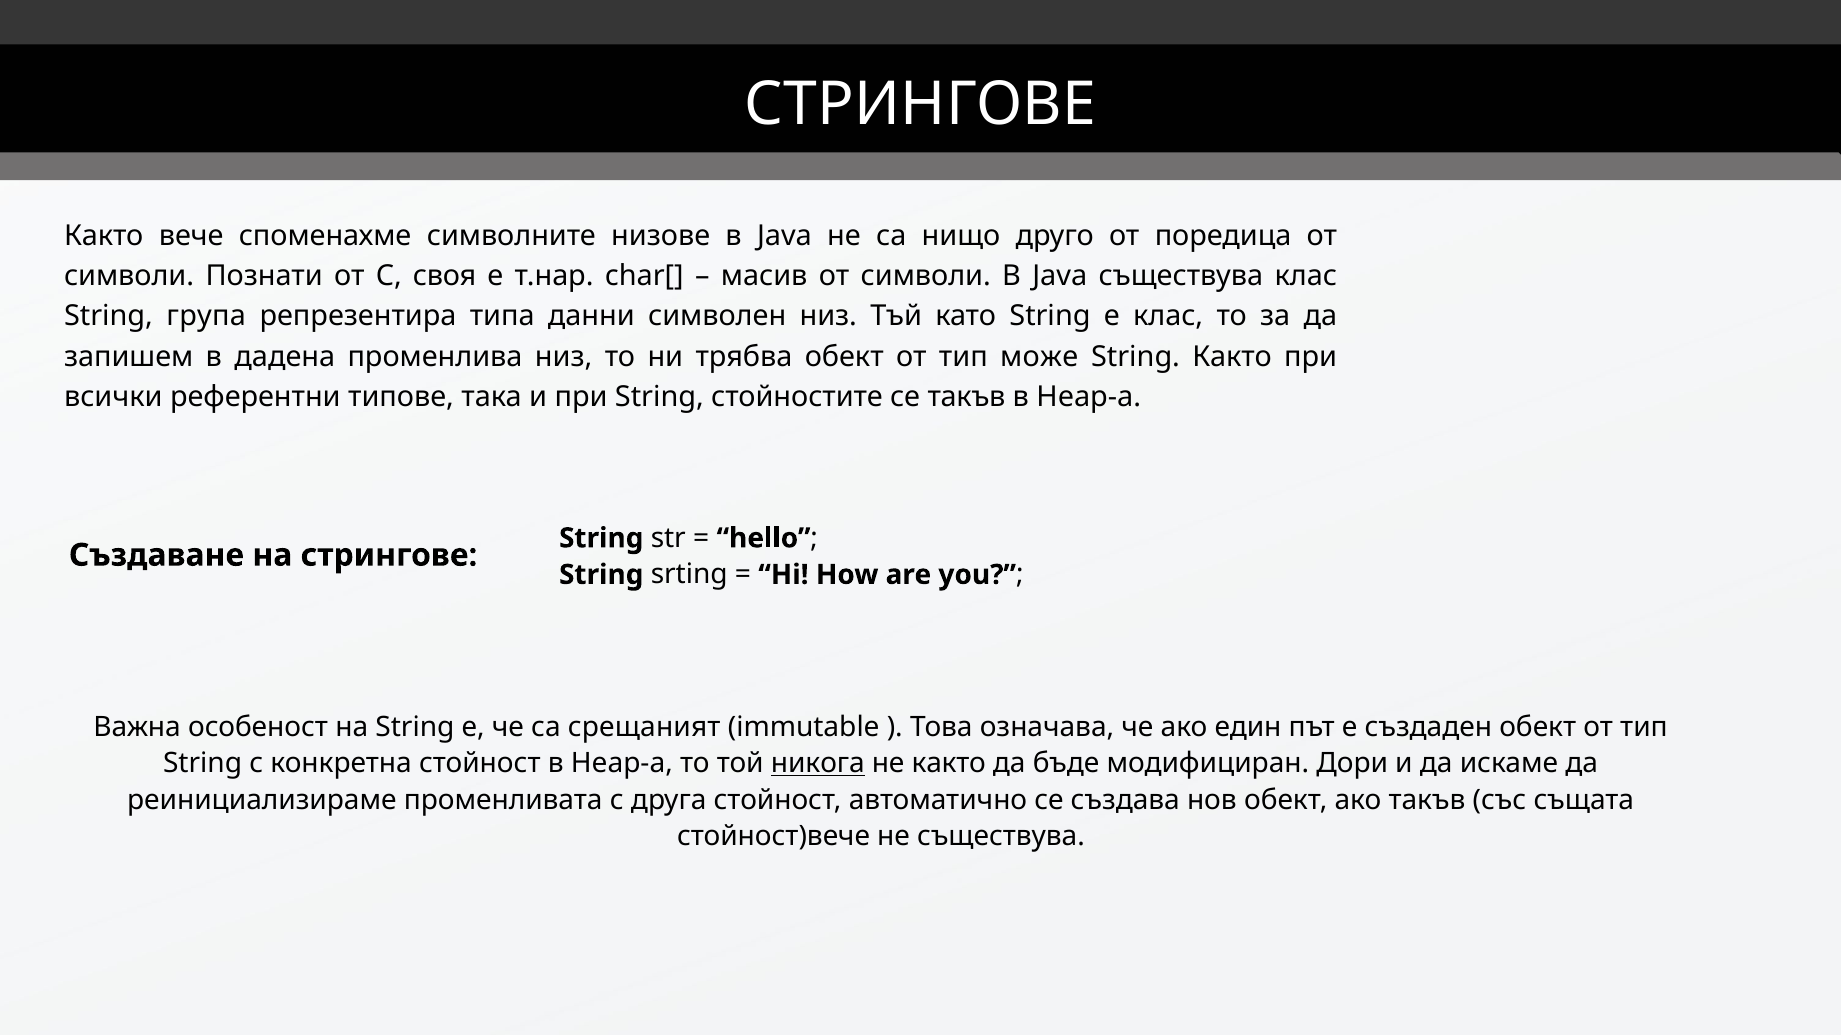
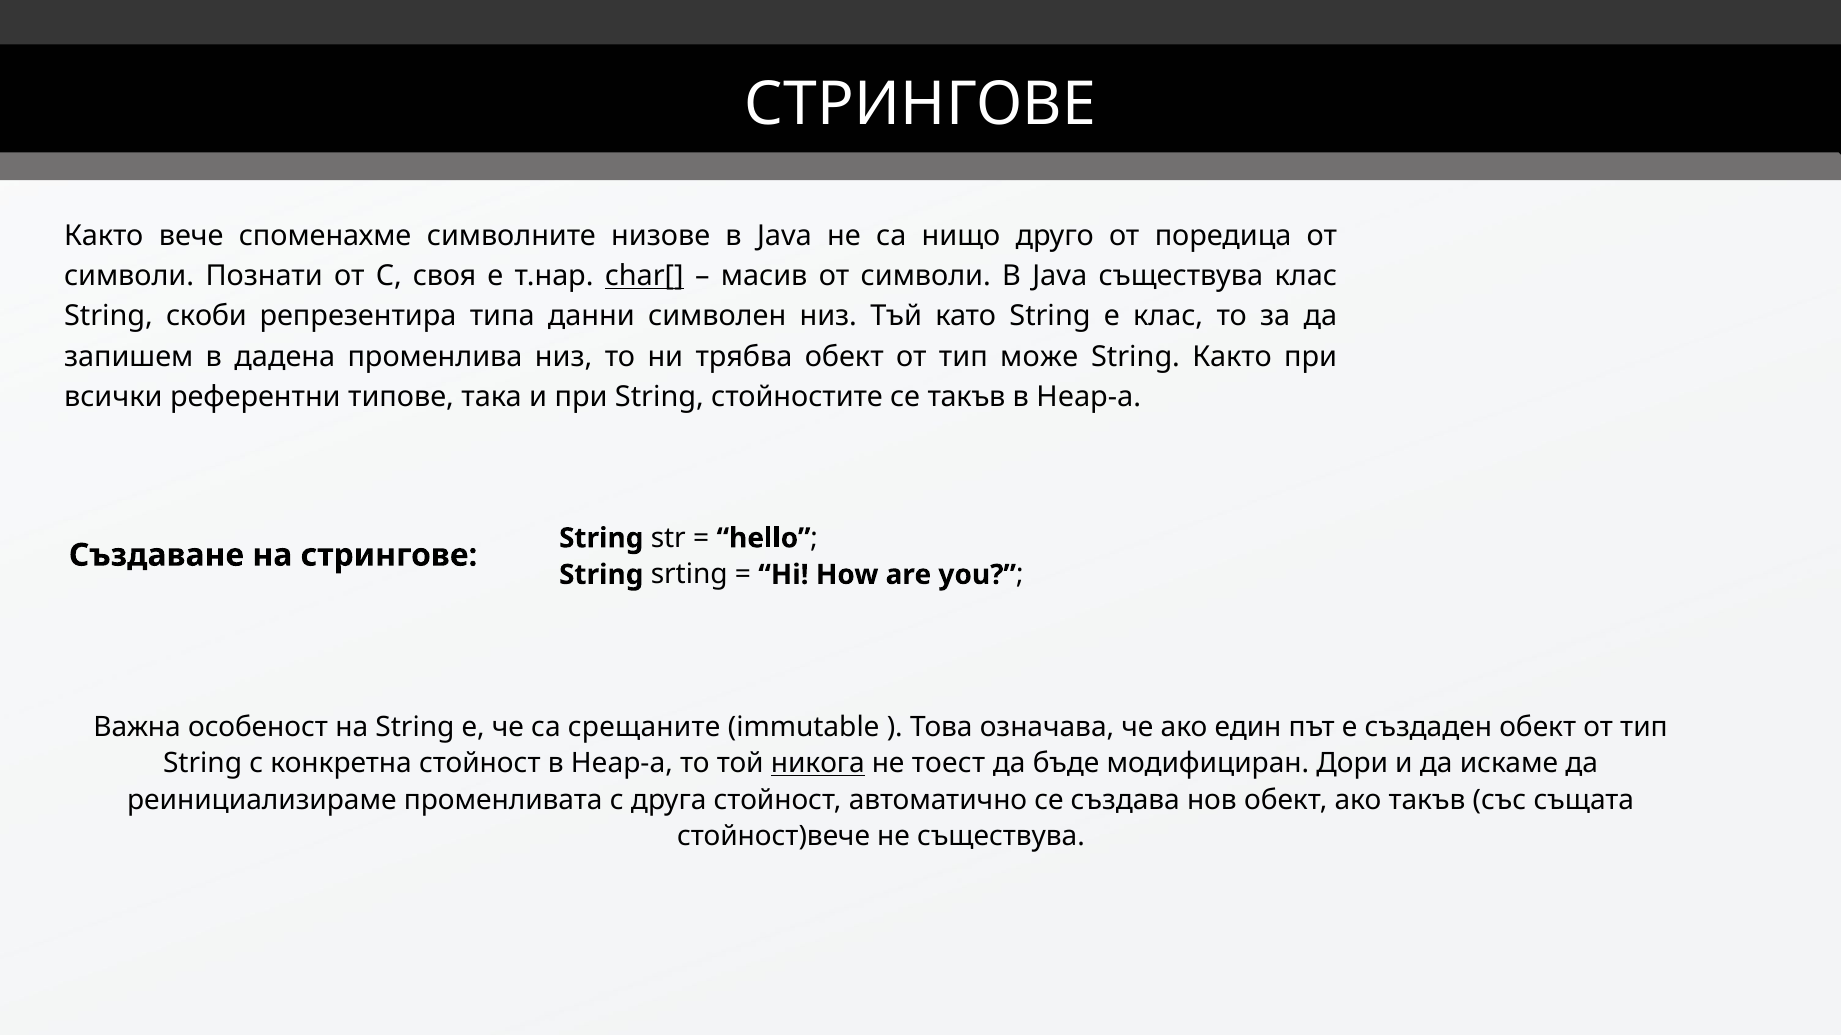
char[ underline: none -> present
група: група -> скоби
срещаният: срещаният -> срещаните
не както: както -> тоест
